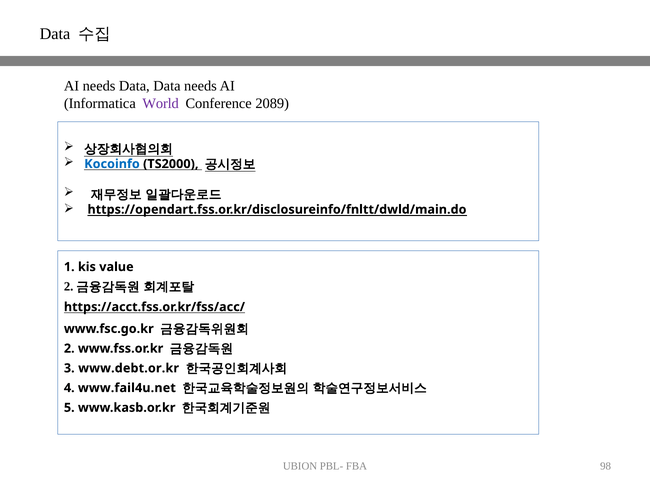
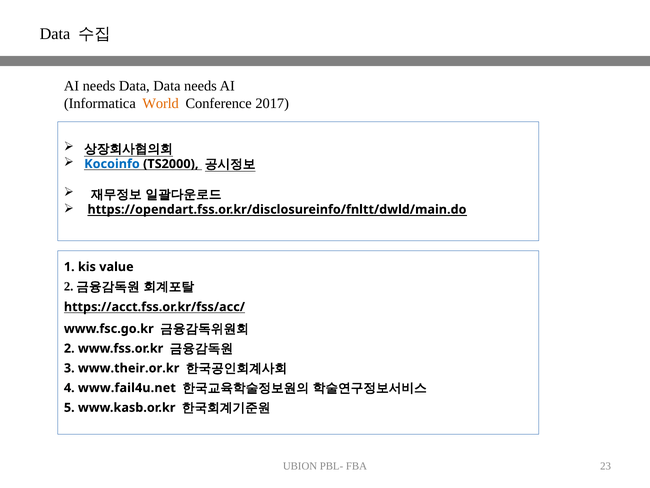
World colour: purple -> orange
2089: 2089 -> 2017
www.debt.or.kr: www.debt.or.kr -> www.their.or.kr
98: 98 -> 23
